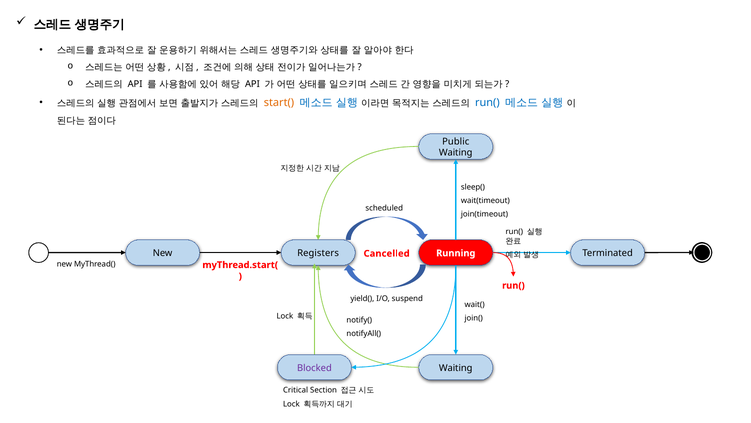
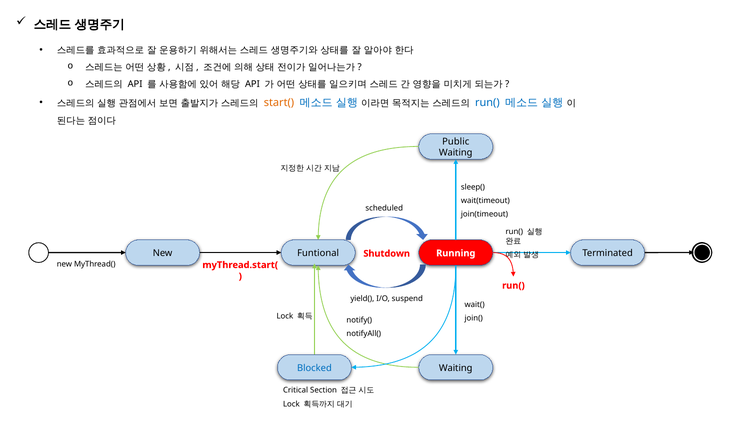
Registers: Registers -> Funtional
Cancelled: Cancelled -> Shutdown
Blocked colour: purple -> blue
